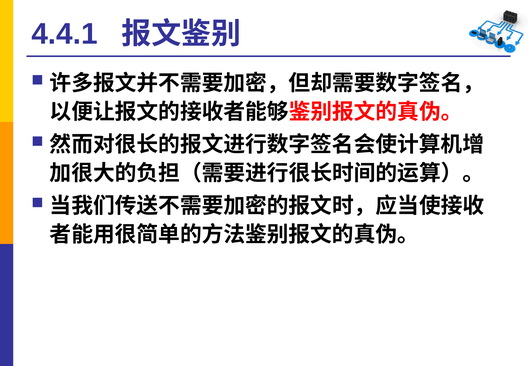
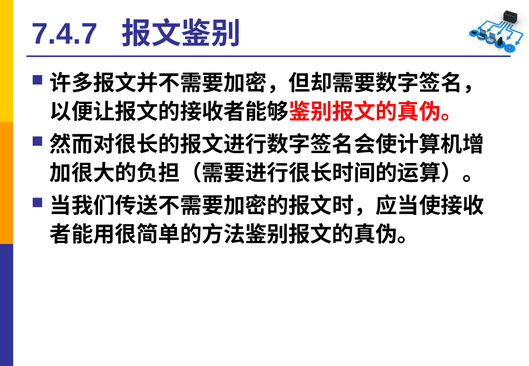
4.4.1: 4.4.1 -> 7.4.7
